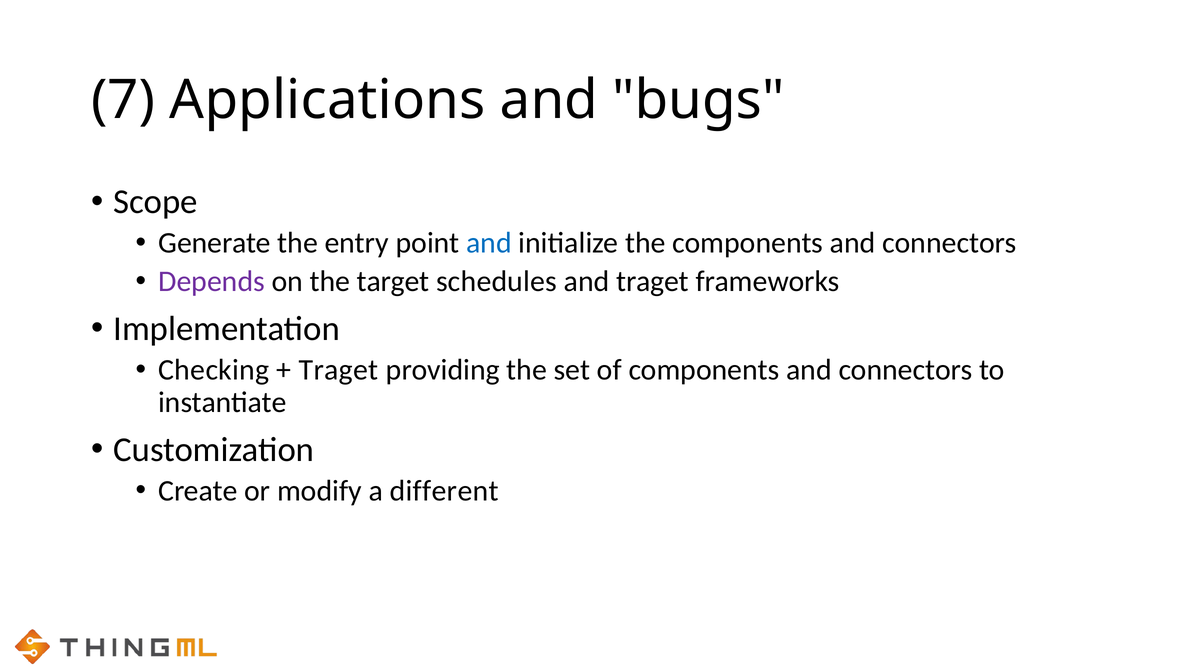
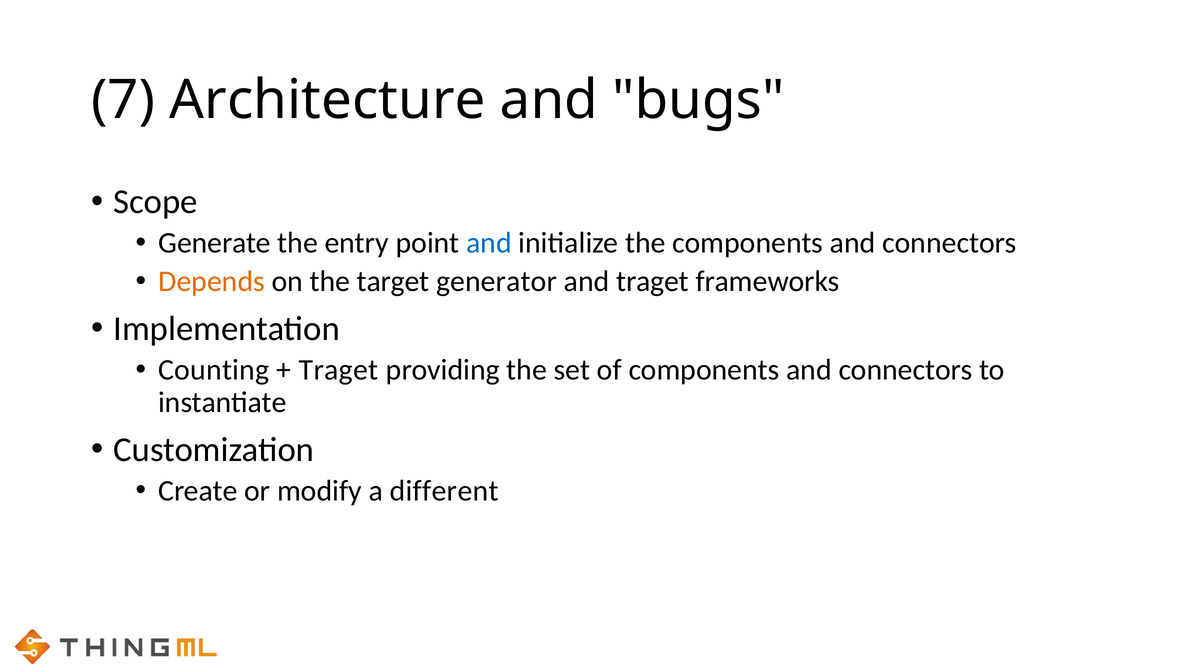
Applications: Applications -> Architecture
Depends colour: purple -> orange
schedules: schedules -> generator
Checking: Checking -> Counting
